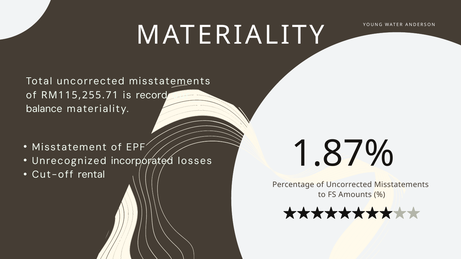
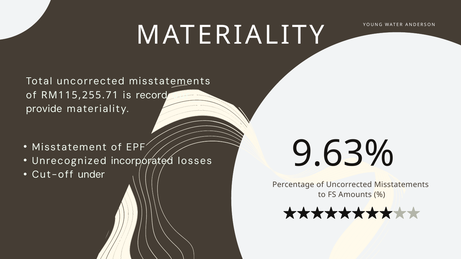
balance: balance -> provide
1.87%: 1.87% -> 9.63%
rental: rental -> under
